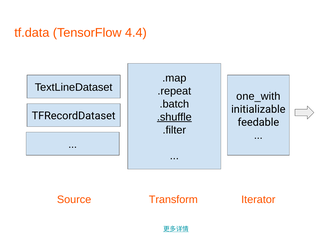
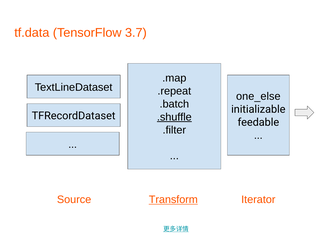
4.4: 4.4 -> 3.7
one_with: one_with -> one_else
Transform underline: none -> present
